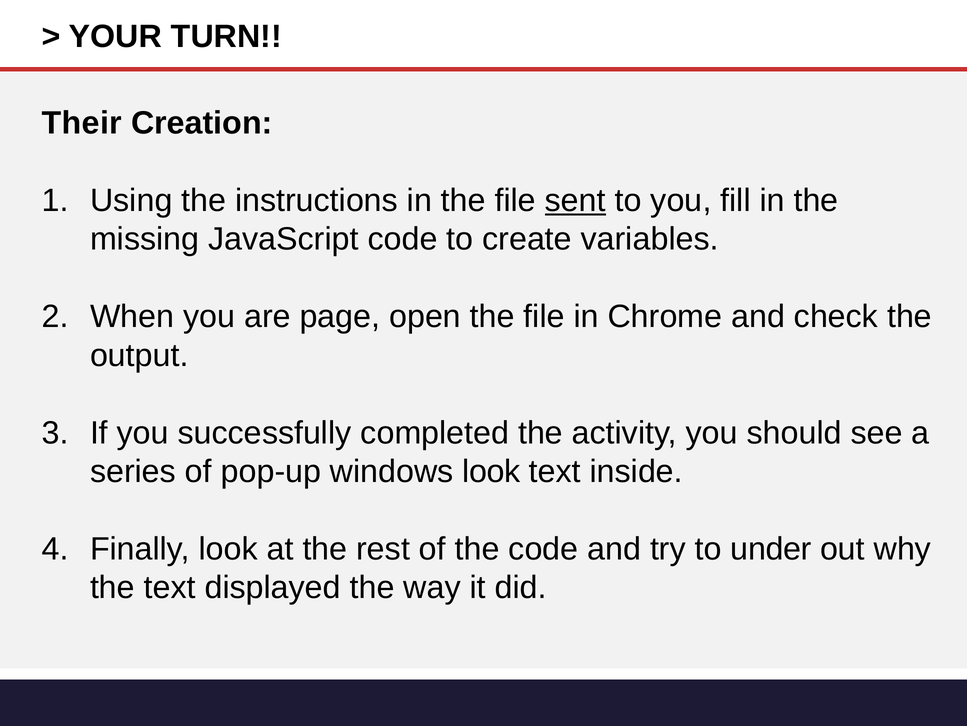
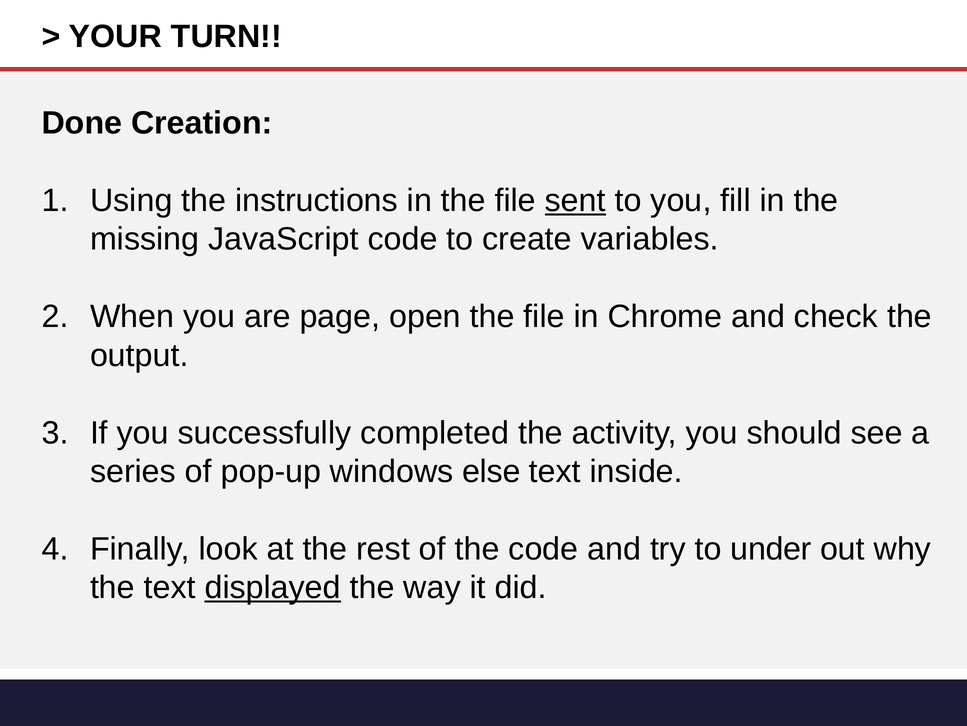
Their: Their -> Done
windows look: look -> else
displayed underline: none -> present
